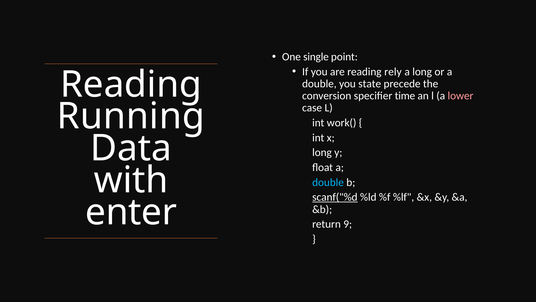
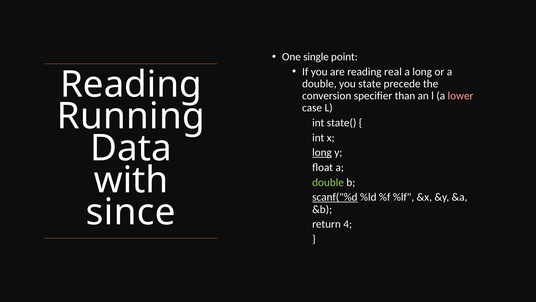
rely: rely -> real
time: time -> than
work(: work( -> state(
long at (322, 152) underline: none -> present
double at (328, 182) colour: light blue -> light green
enter: enter -> since
9: 9 -> 4
